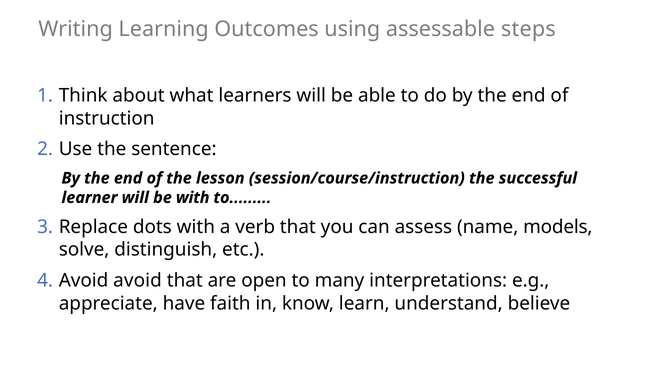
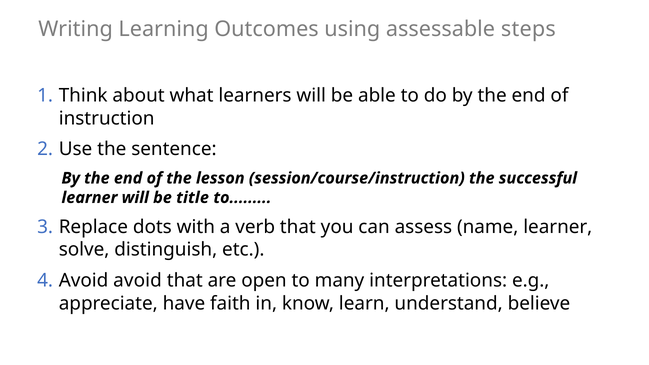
be with: with -> title
name models: models -> learner
